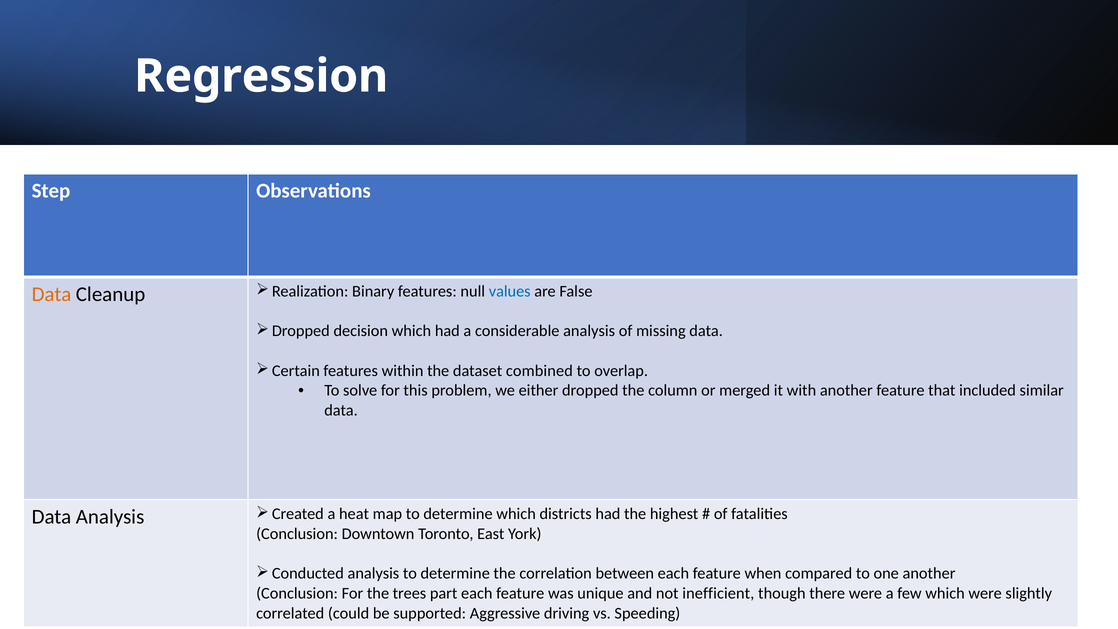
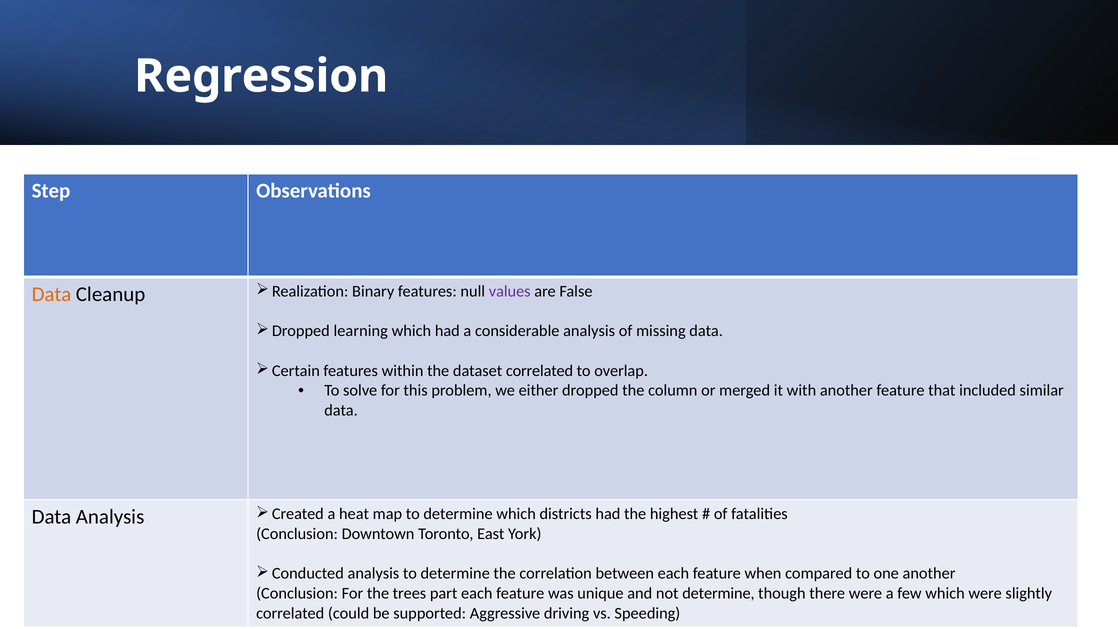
values colour: blue -> purple
decision: decision -> learning
dataset combined: combined -> correlated
not inefficient: inefficient -> determine
